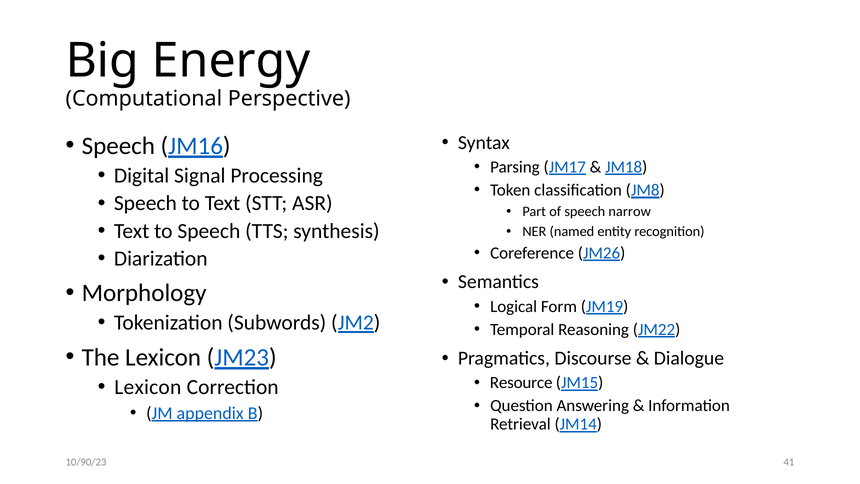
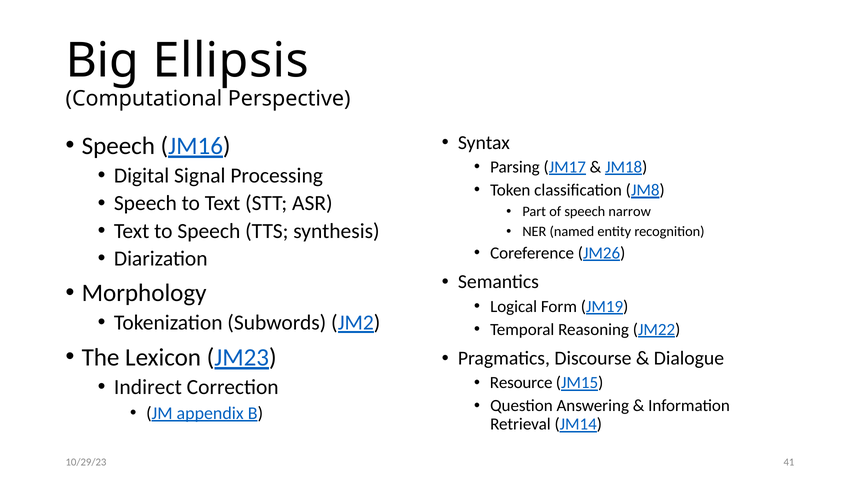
Energy: Energy -> Ellipsis
Lexicon at (148, 387): Lexicon -> Indirect
10/90/23: 10/90/23 -> 10/29/23
